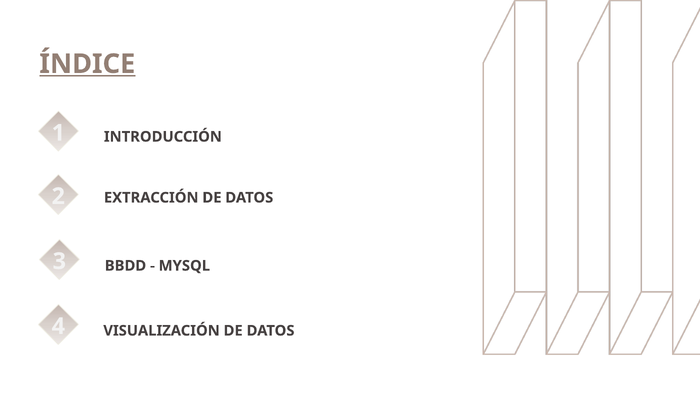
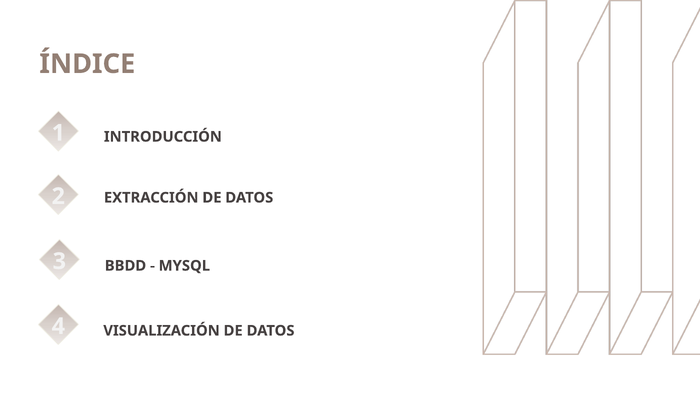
ÍNDICE underline: present -> none
